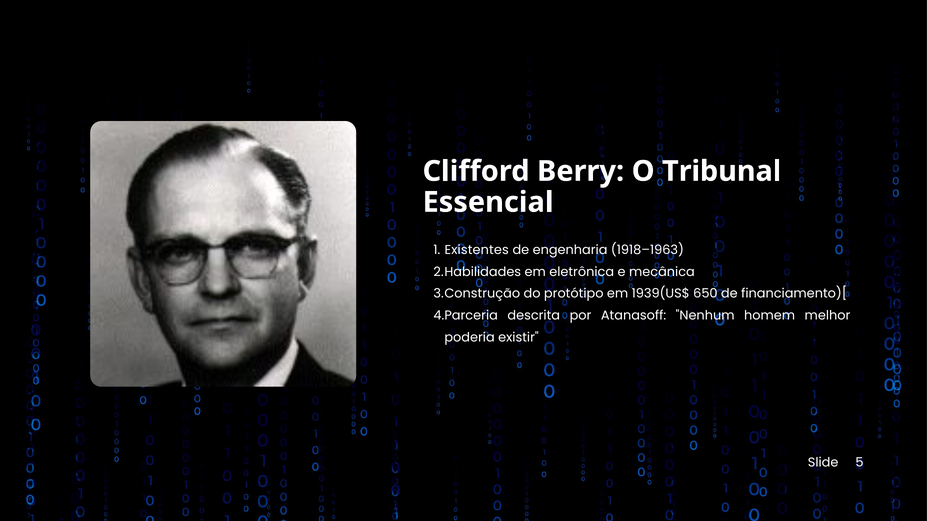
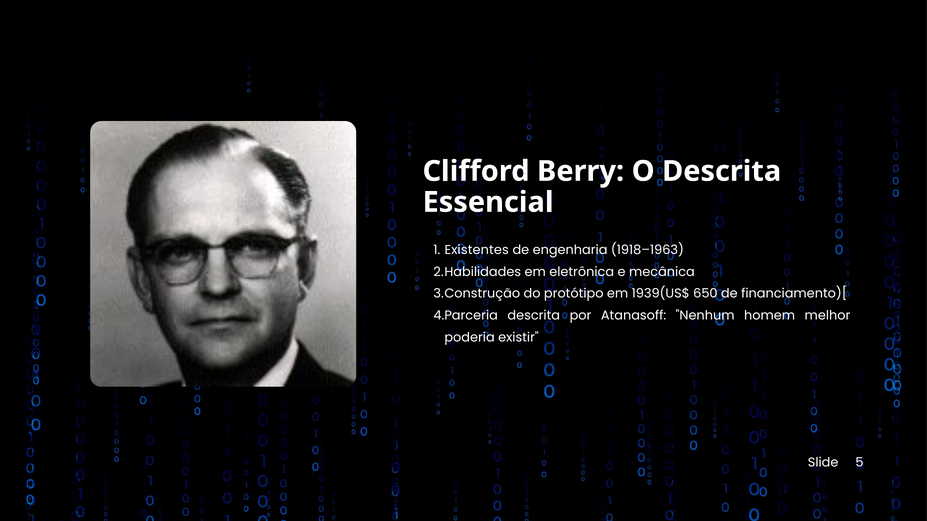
O Tribunal: Tribunal -> Descrita
